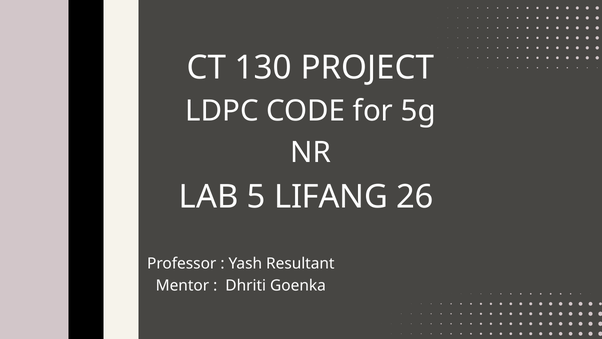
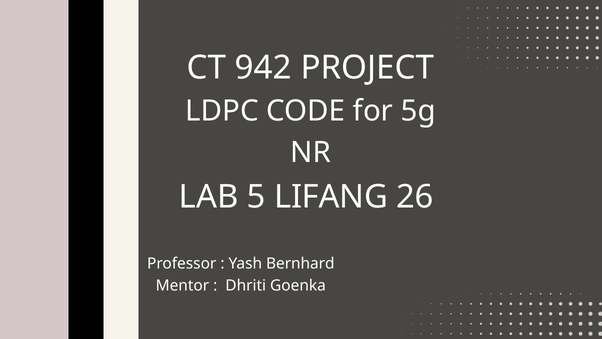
130: 130 -> 942
Resultant: Resultant -> Bernhard
